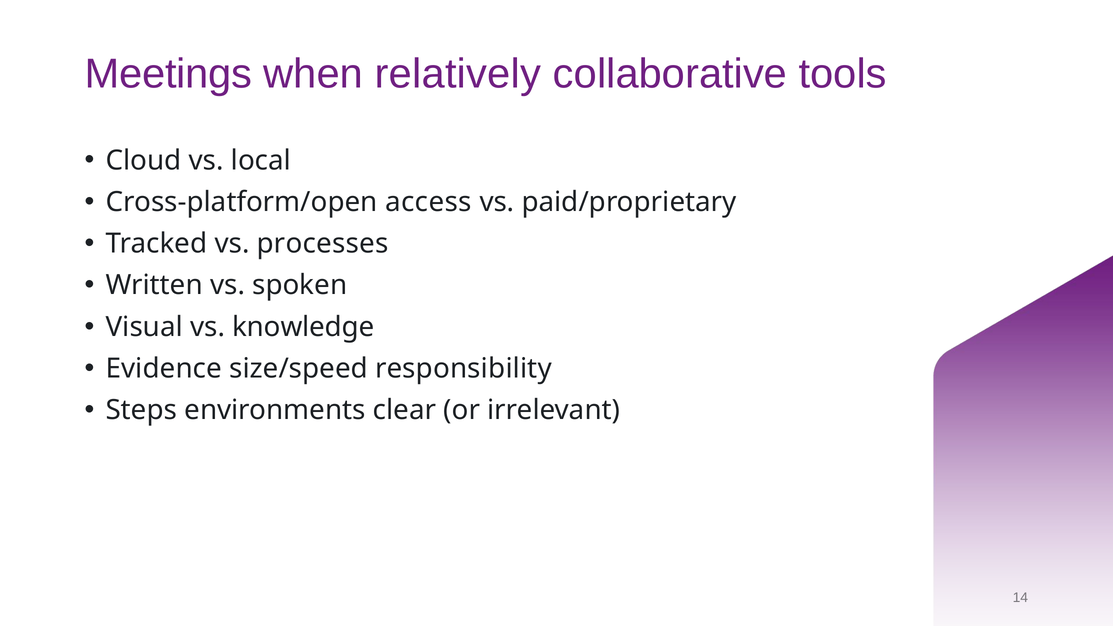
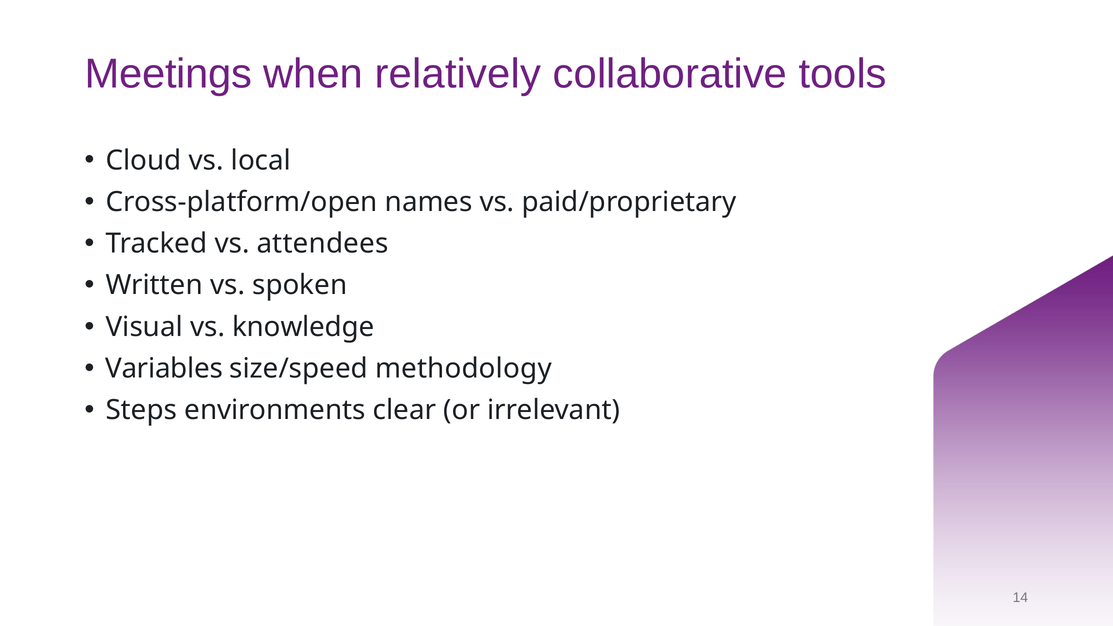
access: access -> names
processes: processes -> attendees
Evidence: Evidence -> Variables
responsibility: responsibility -> methodology
